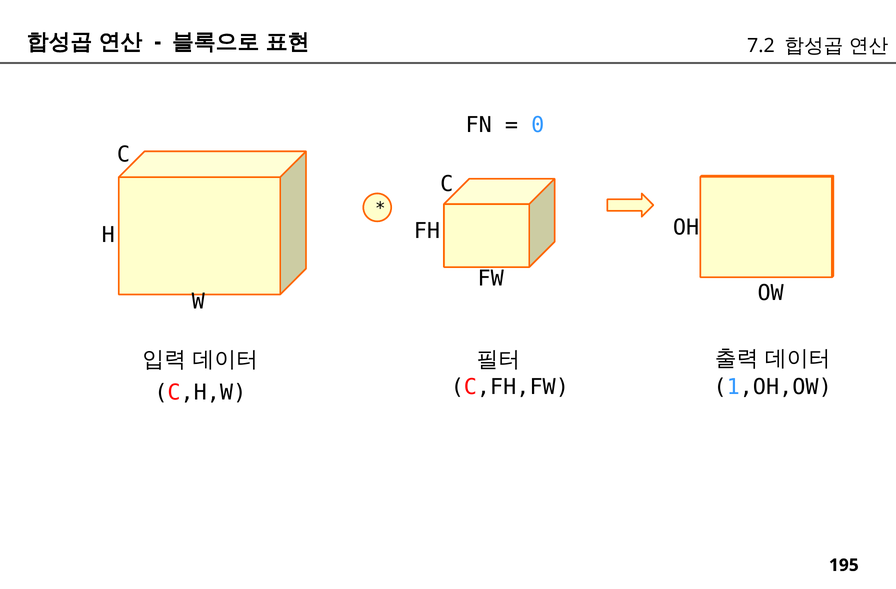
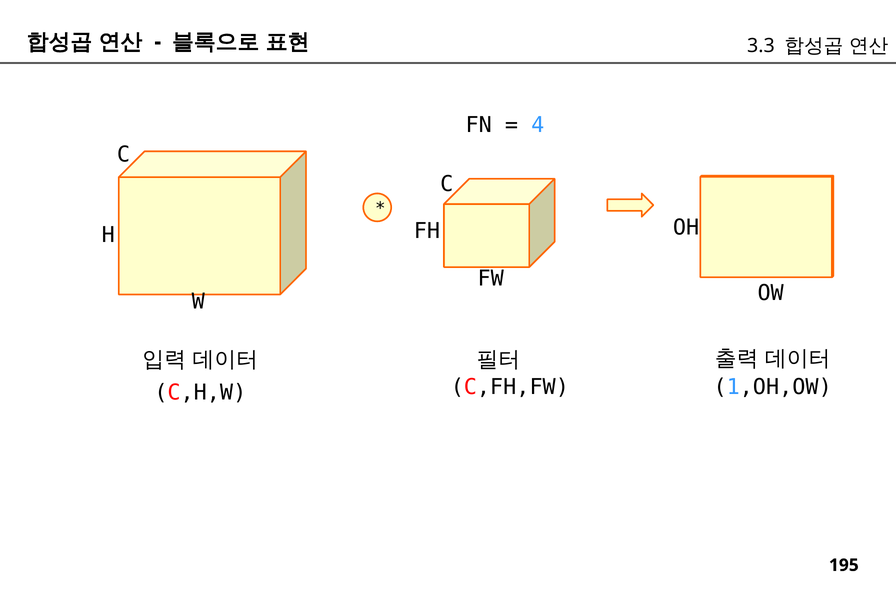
7.2: 7.2 -> 3.3
0: 0 -> 4
